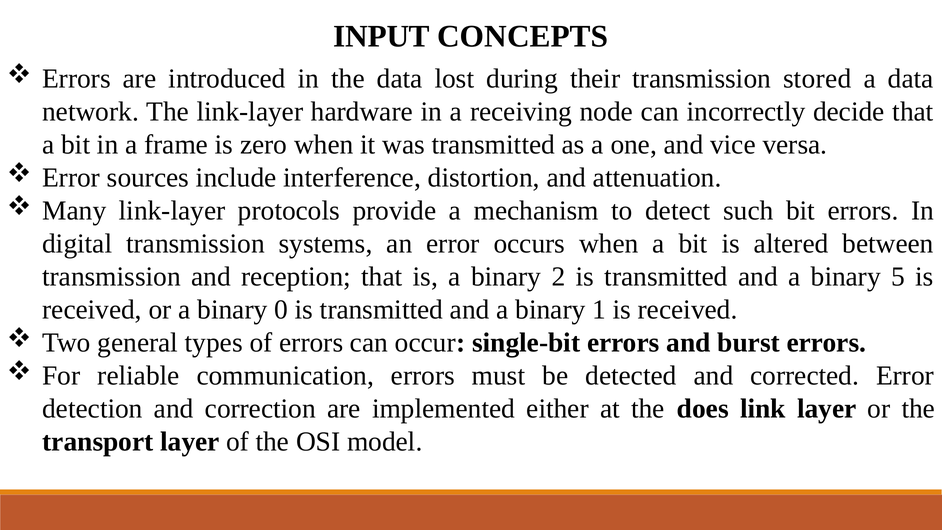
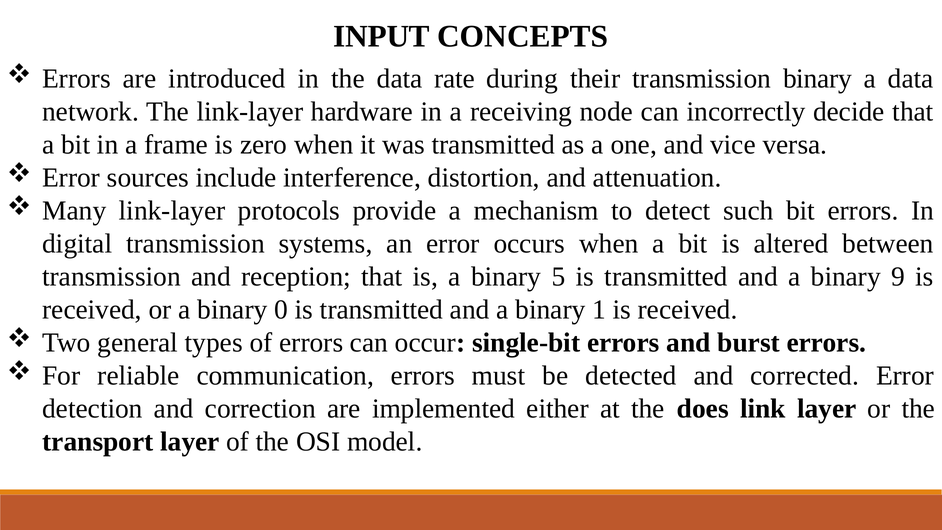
lost: lost -> rate
transmission stored: stored -> binary
2: 2 -> 5
5: 5 -> 9
